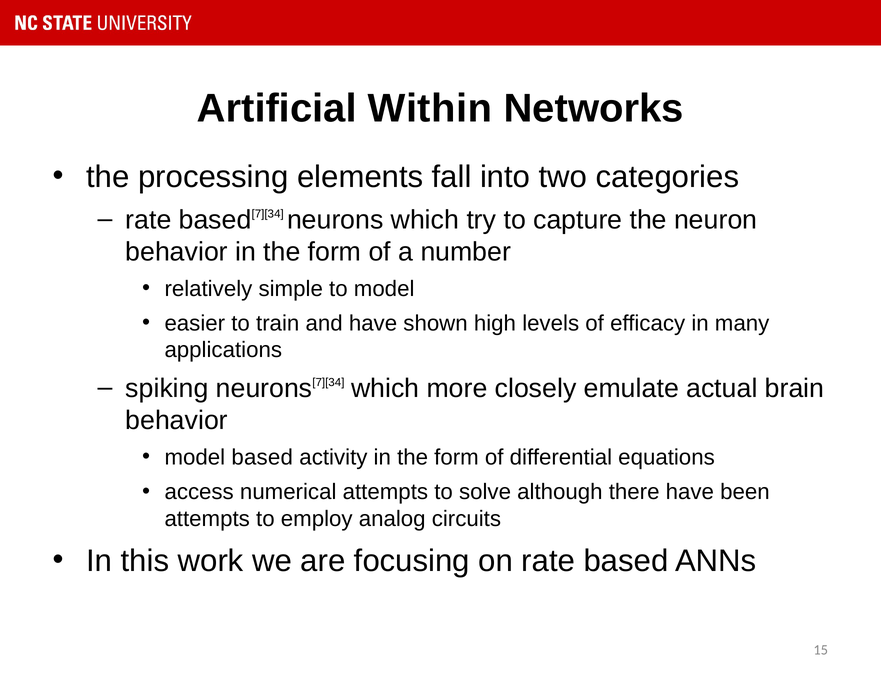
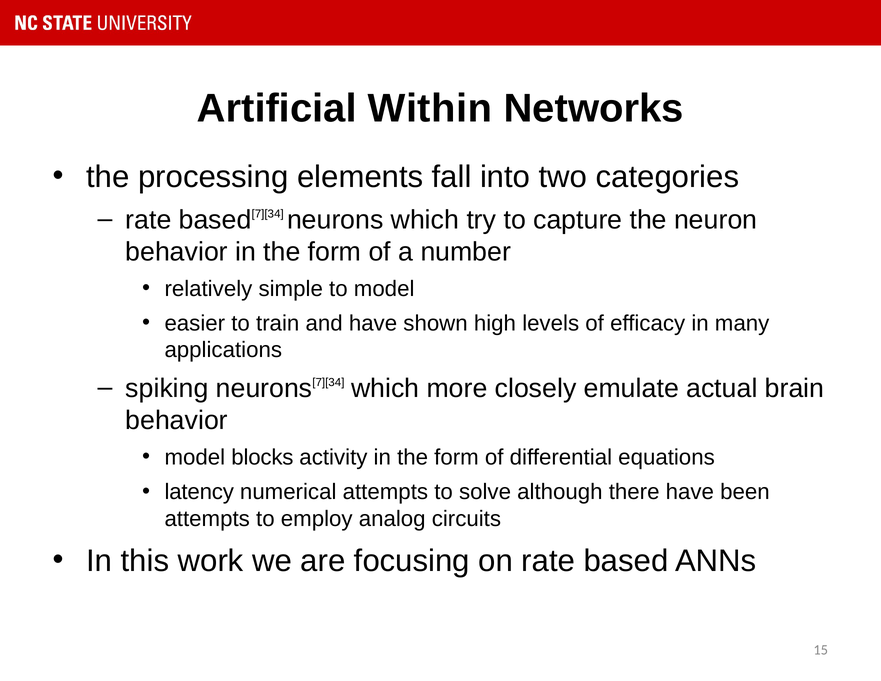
model based: based -> blocks
access: access -> latency
